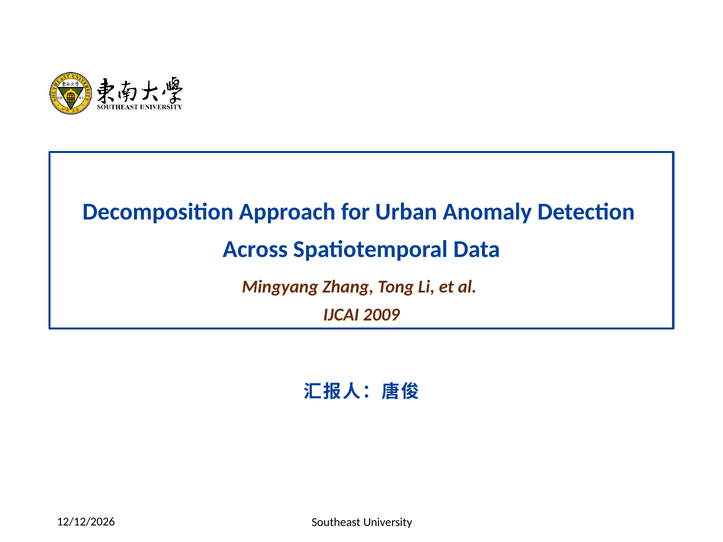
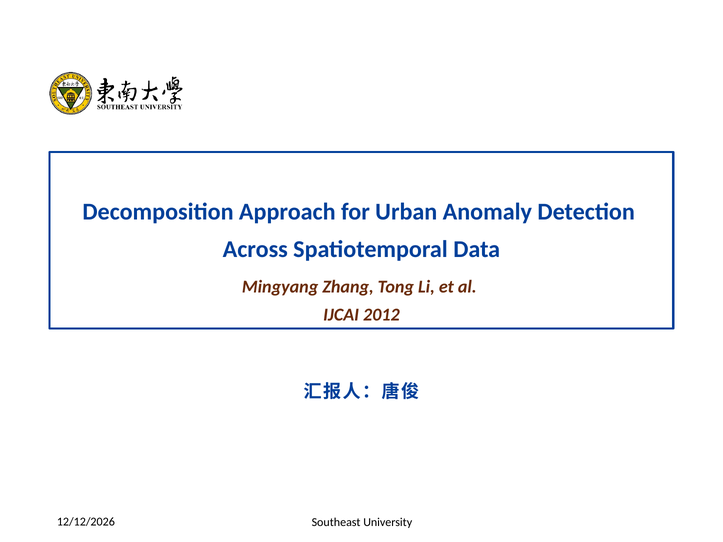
2009: 2009 -> 2012
